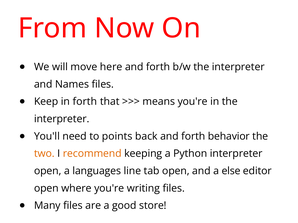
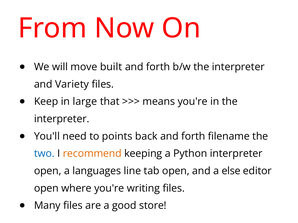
here: here -> built
Names: Names -> Variety
in forth: forth -> large
behavior: behavior -> filename
two colour: orange -> blue
